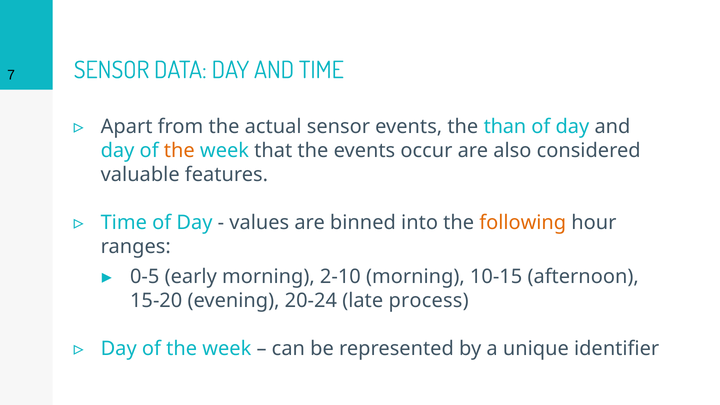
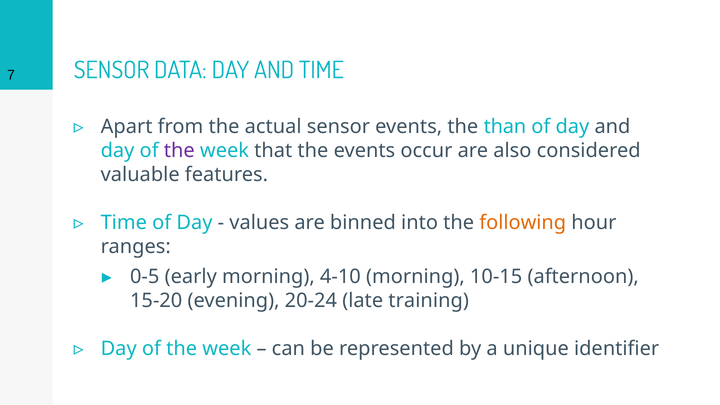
the at (179, 151) colour: orange -> purple
2-10: 2-10 -> 4-10
process: process -> training
